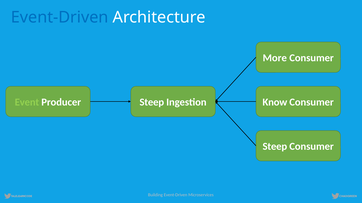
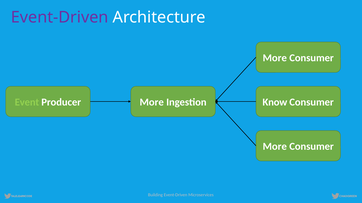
Event-Driven at (60, 17) colour: blue -> purple
Producer Steep: Steep -> More
Steep at (275, 147): Steep -> More
